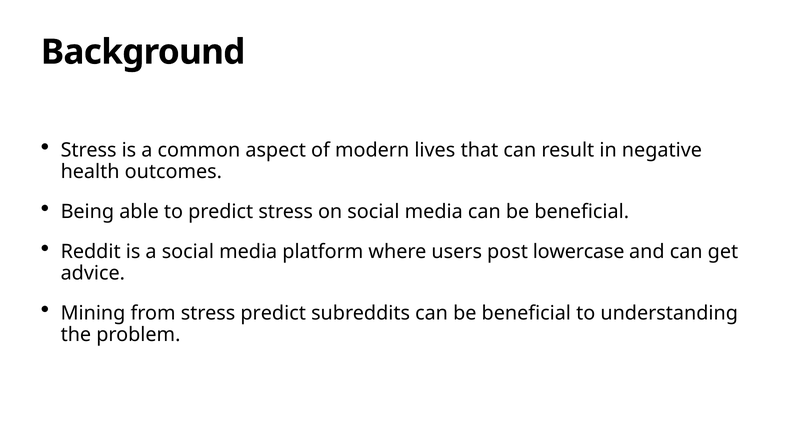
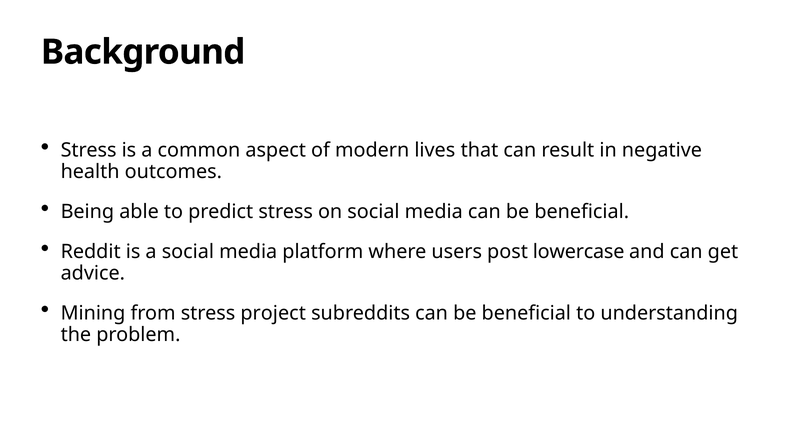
stress predict: predict -> project
